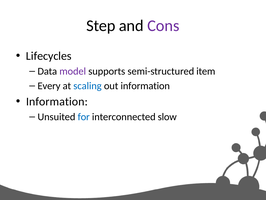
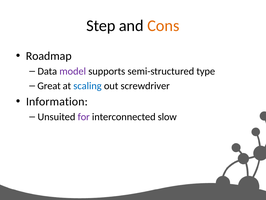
Cons colour: purple -> orange
Lifecycles: Lifecycles -> Roadmap
item: item -> type
Every: Every -> Great
out information: information -> screwdriver
for colour: blue -> purple
